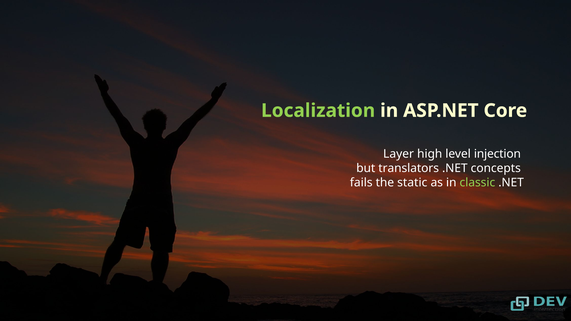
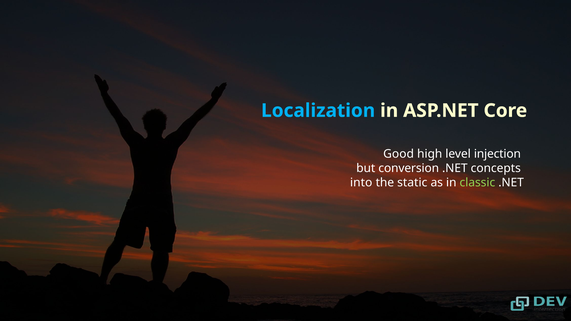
Localization colour: light green -> light blue
Layer: Layer -> Good
translators: translators -> conversion
fails: fails -> into
